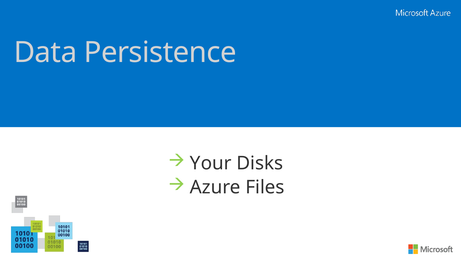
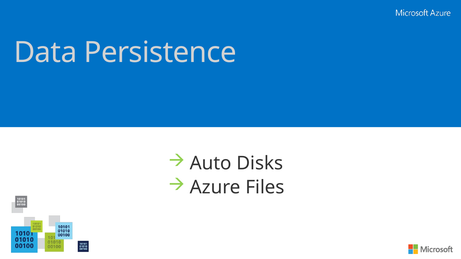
Your: Your -> Auto
